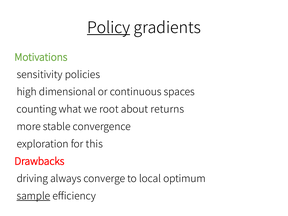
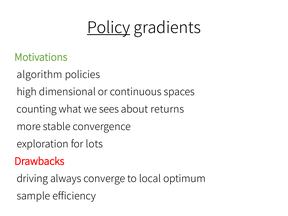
sensitivity: sensitivity -> algorithm
root: root -> sees
this: this -> lots
sample underline: present -> none
